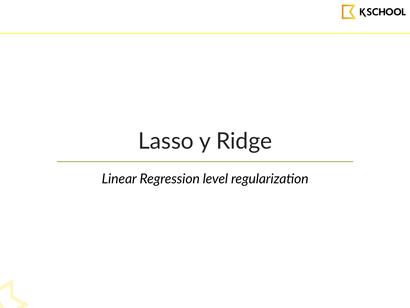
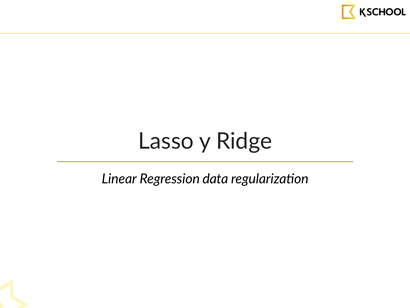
level: level -> data
